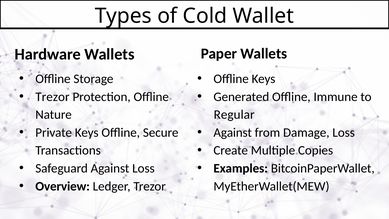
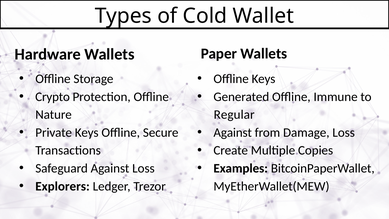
Trezor at (52, 97): Trezor -> Crypto
Overview: Overview -> Explorers
